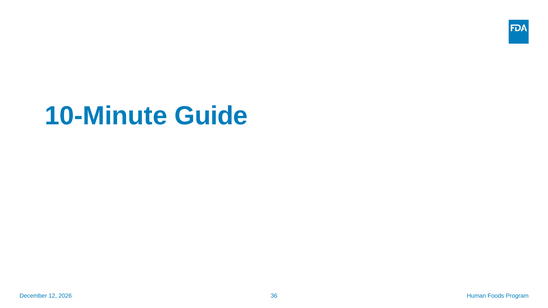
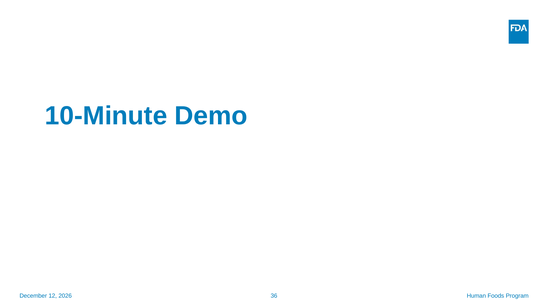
Guide: Guide -> Demo
